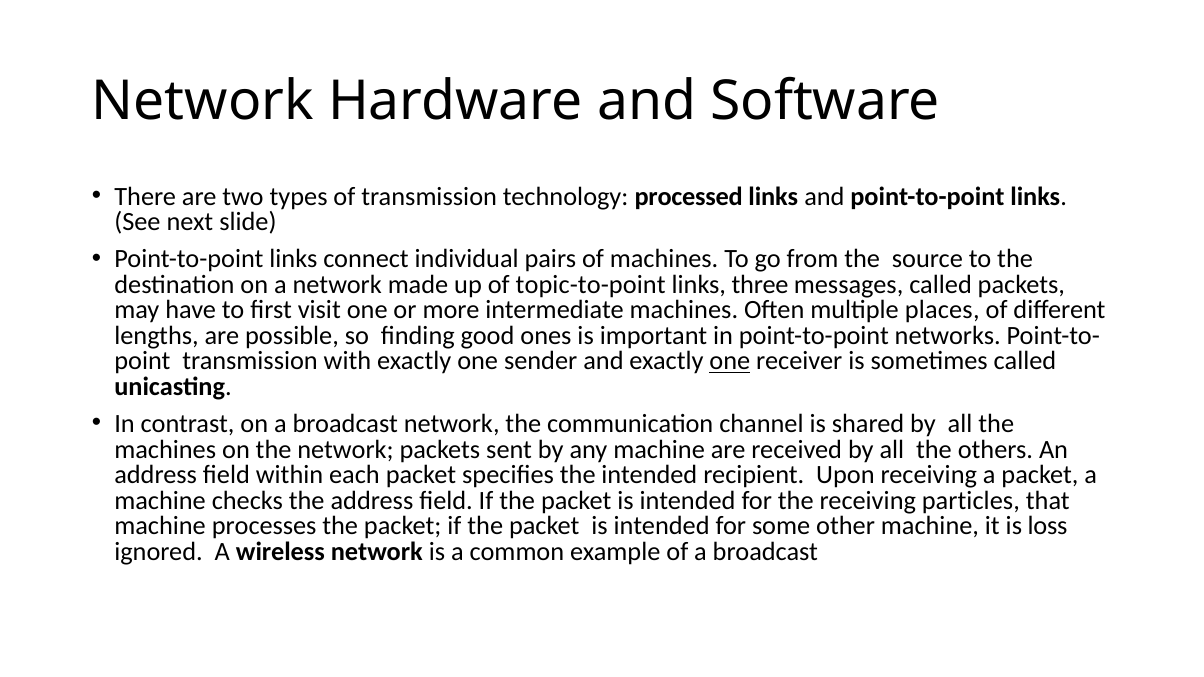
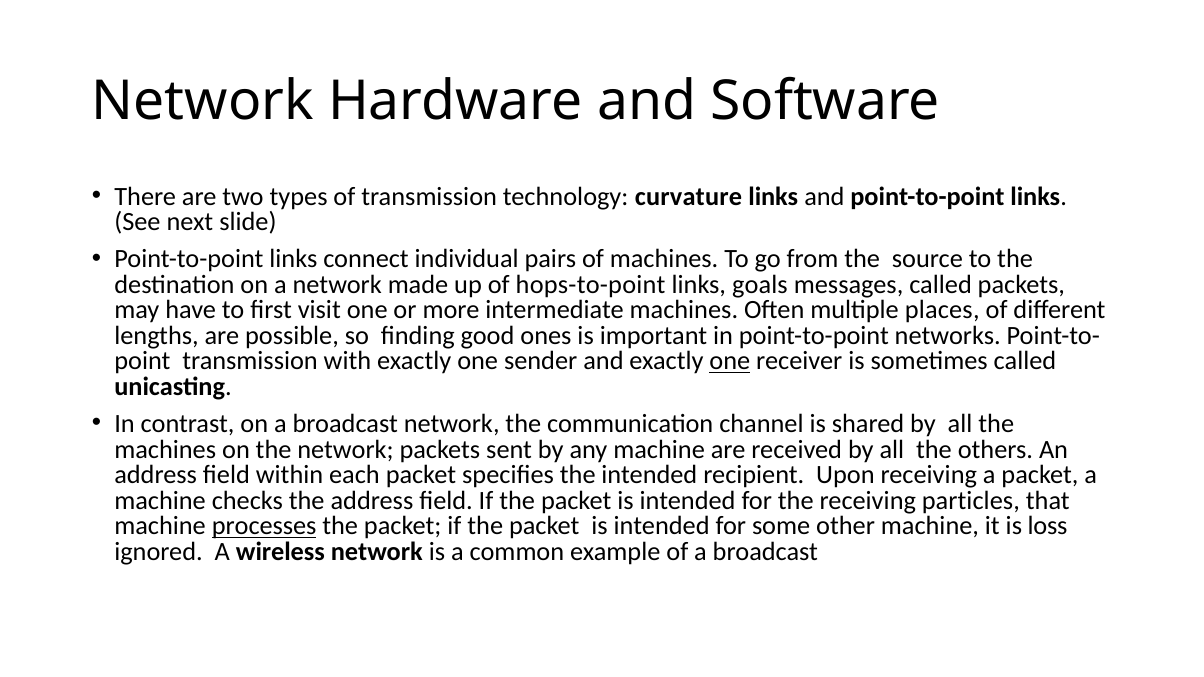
processed: processed -> curvature
topic-to-point: topic-to-point -> hops-to-point
three: three -> goals
processes underline: none -> present
